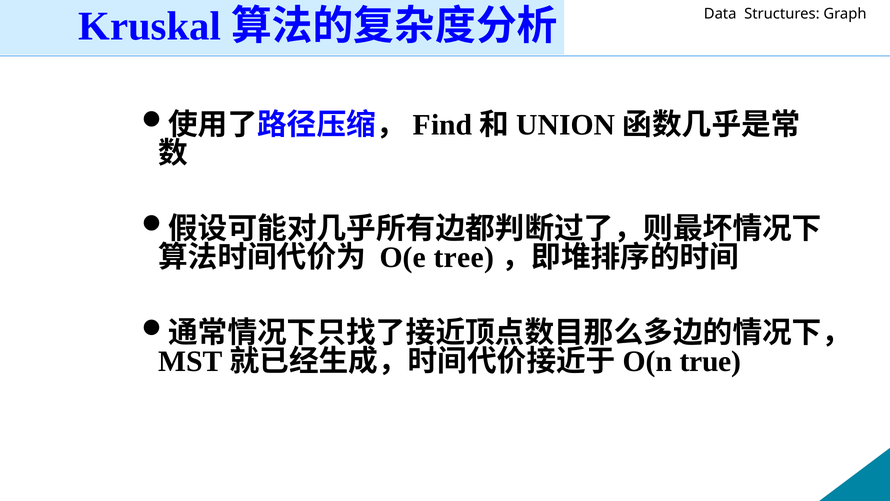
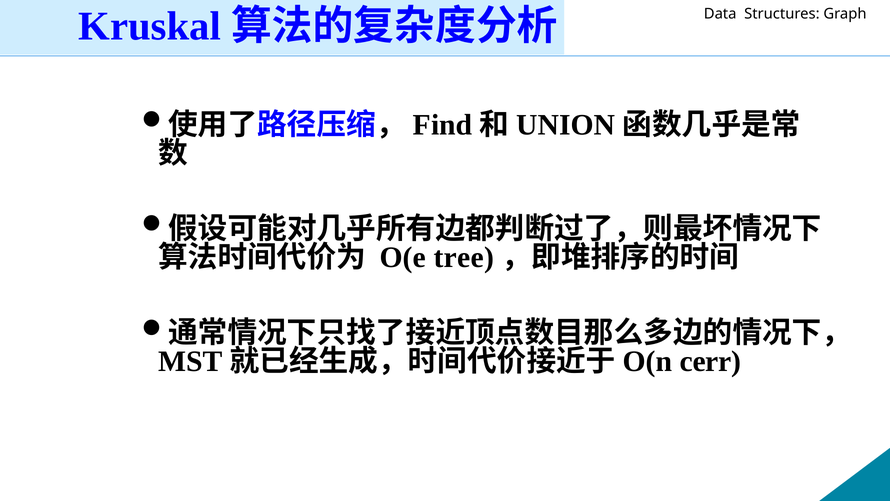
true: true -> cerr
